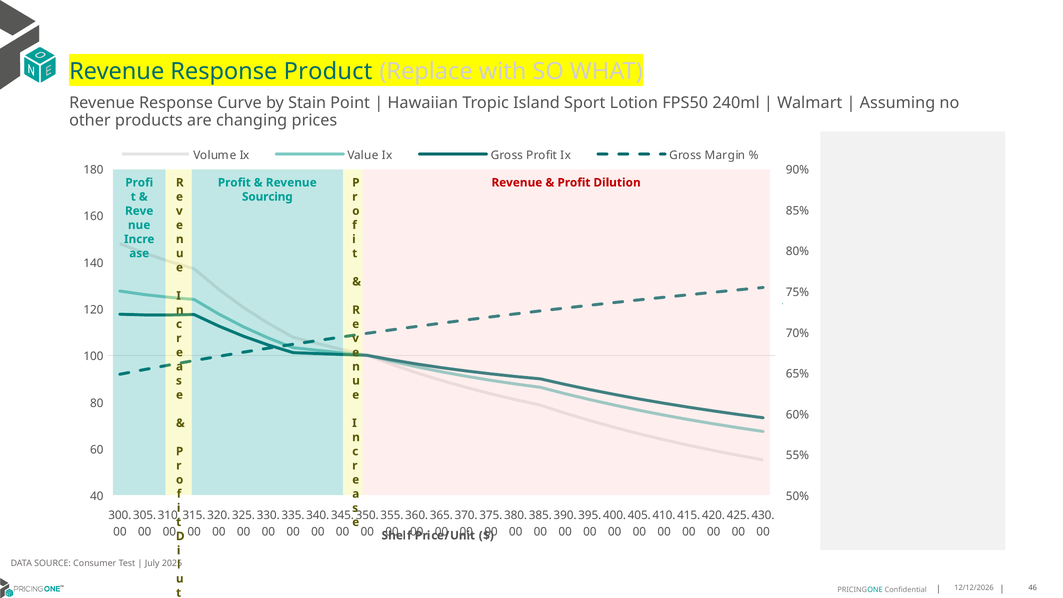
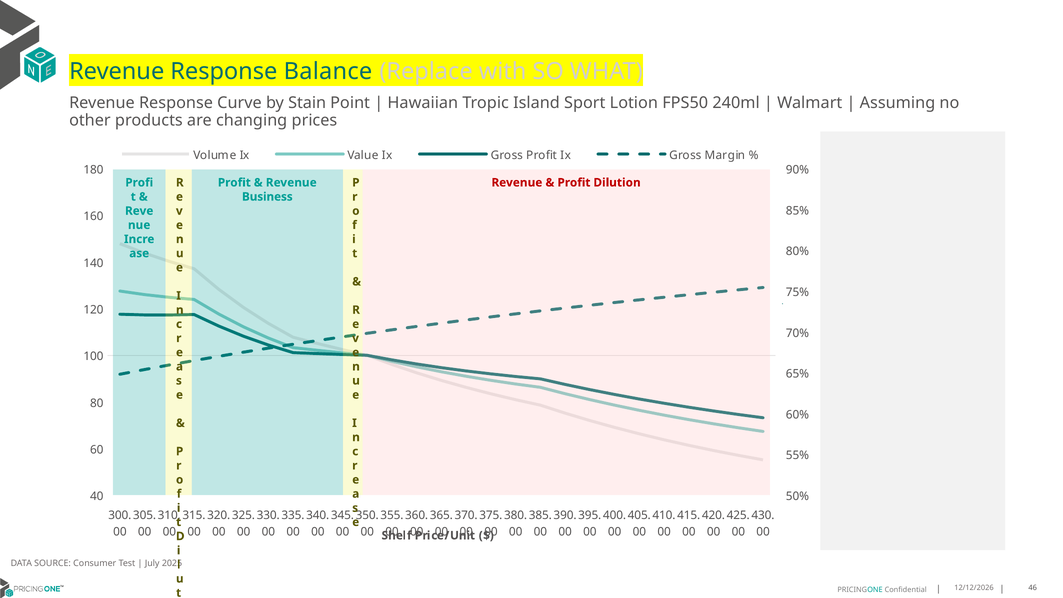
Product: Product -> Balance
Sourcing: Sourcing -> Business
